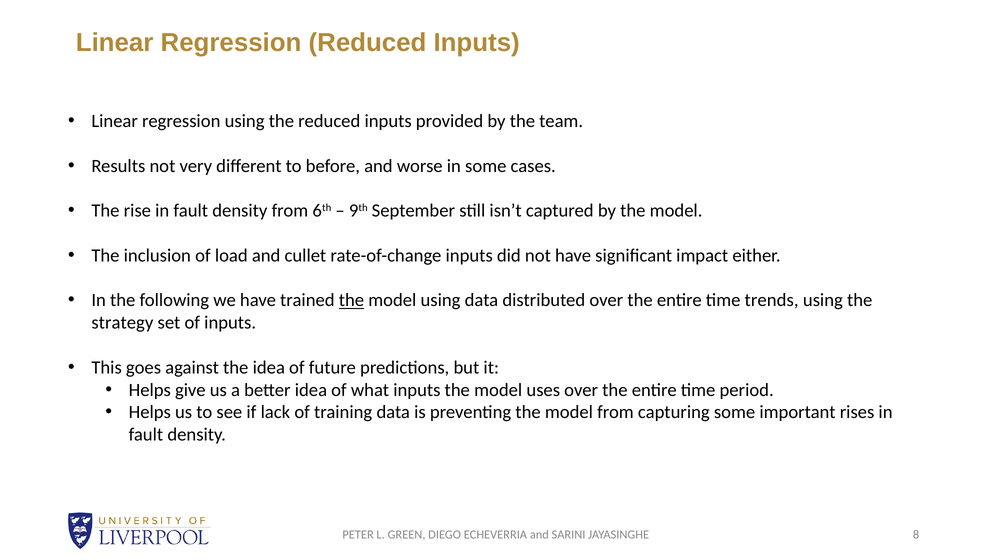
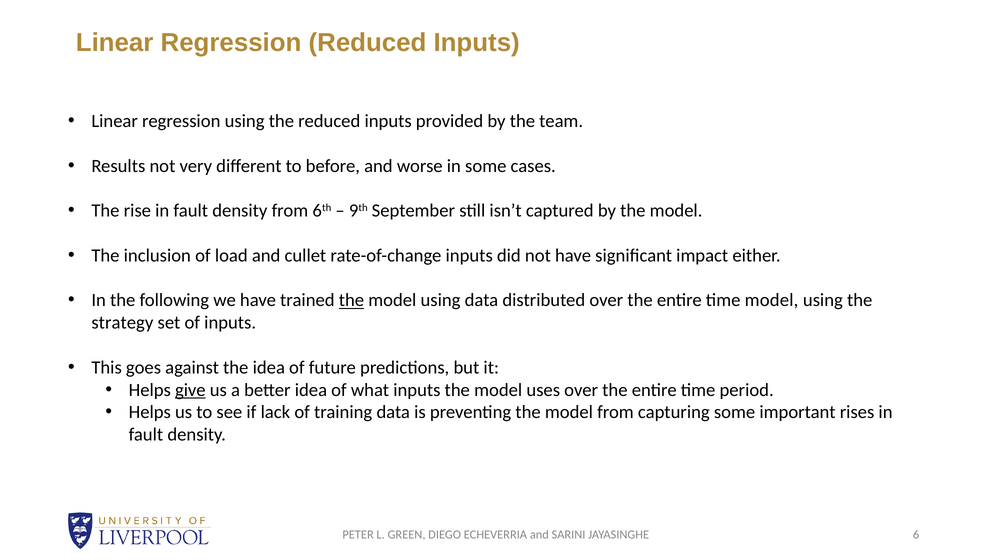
time trends: trends -> model
give underline: none -> present
8: 8 -> 6
